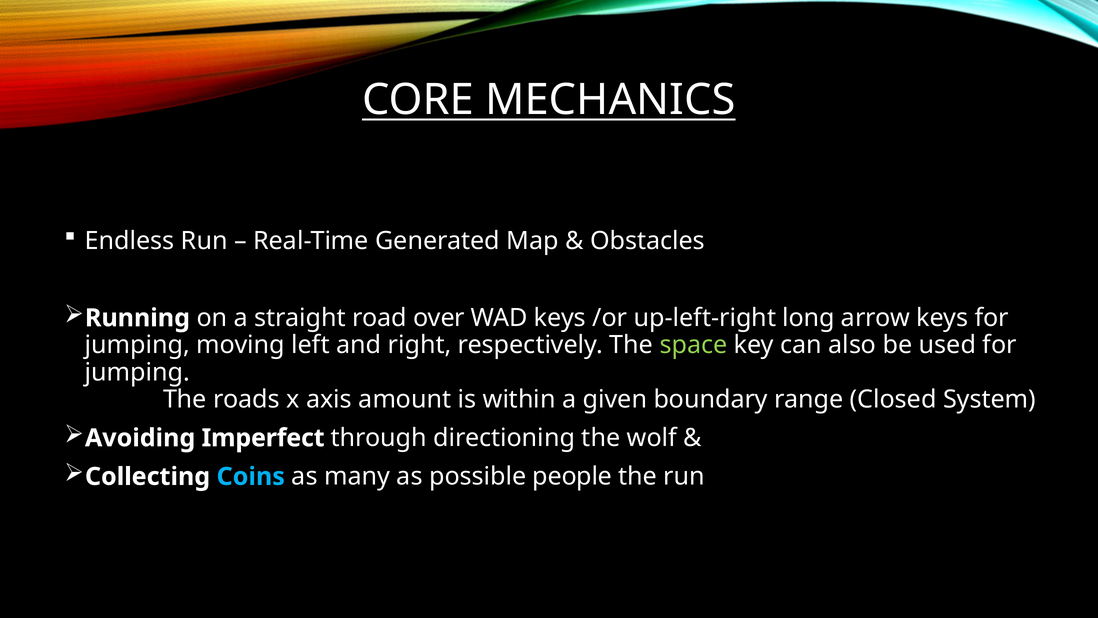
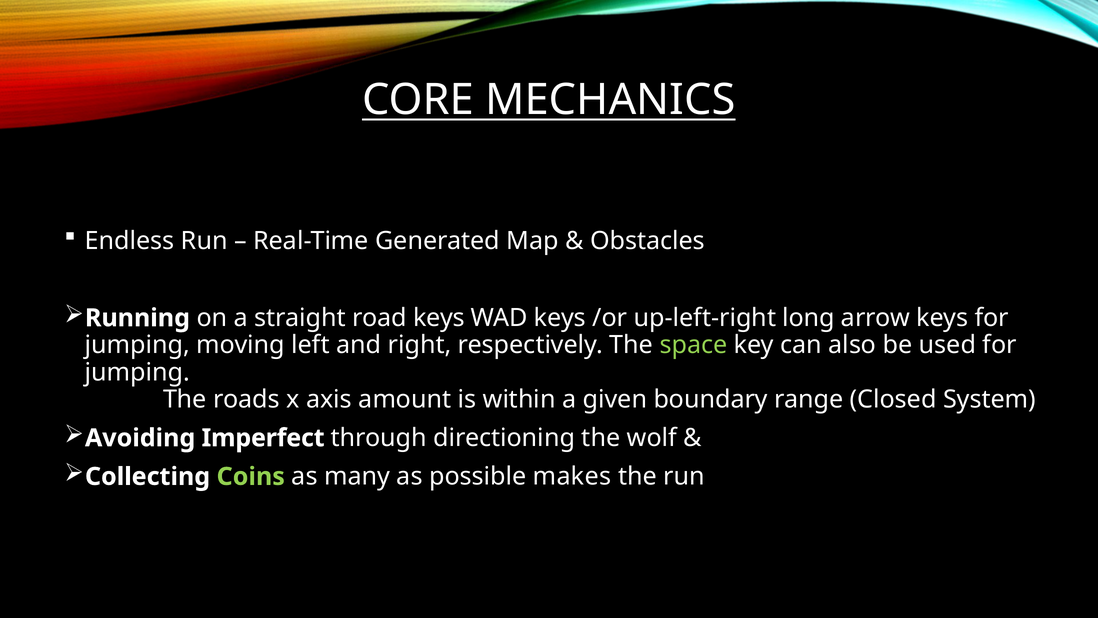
road over: over -> keys
Coins colour: light blue -> light green
people: people -> makes
